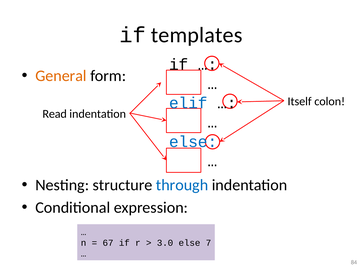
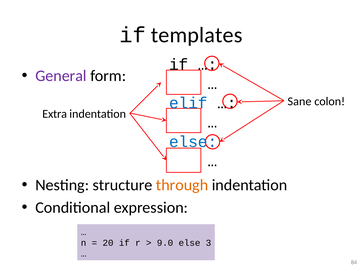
General colour: orange -> purple
Itself: Itself -> Sane
Read: Read -> Extra
through colour: blue -> orange
67: 67 -> 20
3.0: 3.0 -> 9.0
7: 7 -> 3
